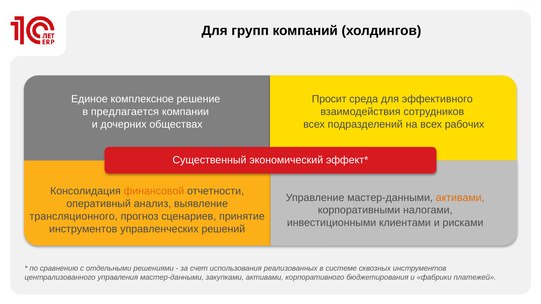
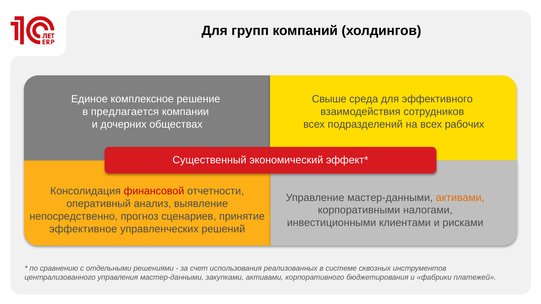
Просит: Просит -> Свыше
финансовой colour: orange -> red
трансляционного: трансляционного -> непосредственно
инструментов at (83, 229): инструментов -> эффективное
